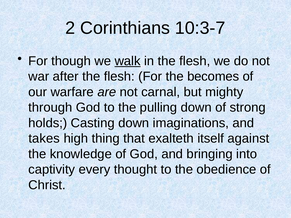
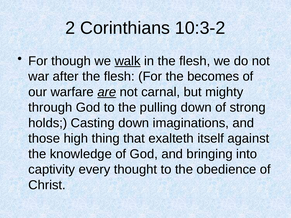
10:3-7: 10:3-7 -> 10:3-2
are underline: none -> present
takes: takes -> those
